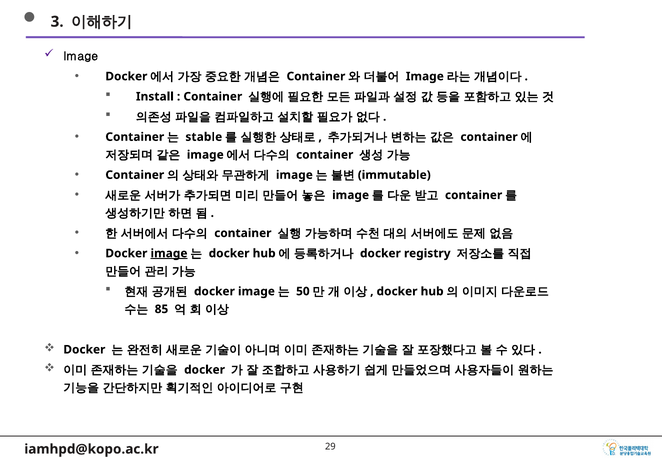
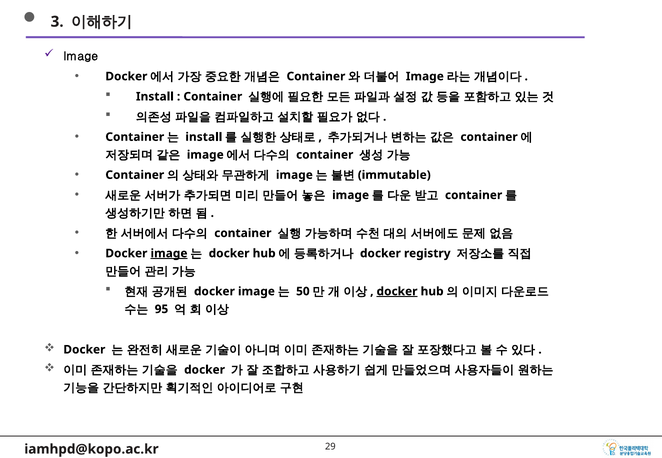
stable at (204, 137): stable -> install
docker at (397, 292) underline: none -> present
85: 85 -> 95
